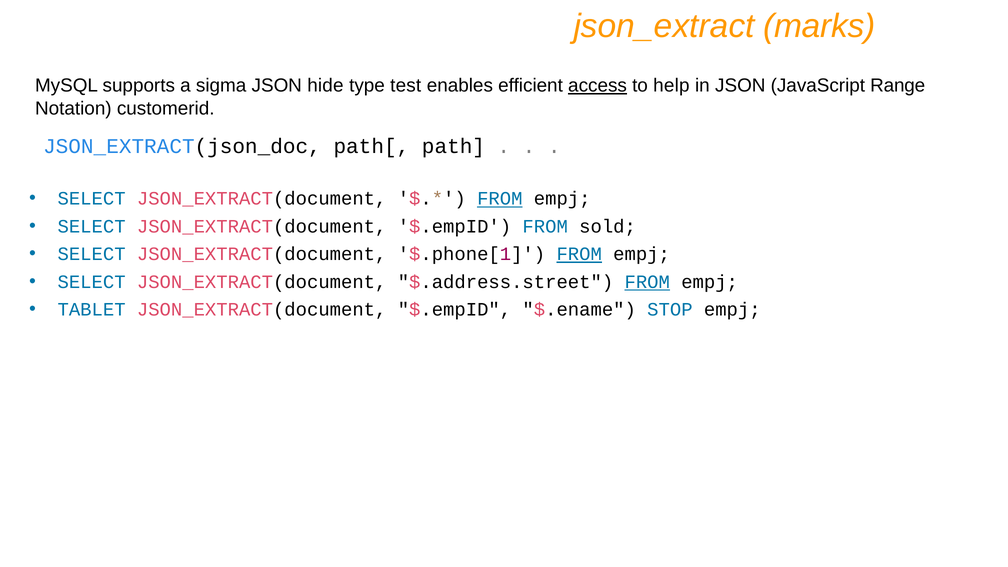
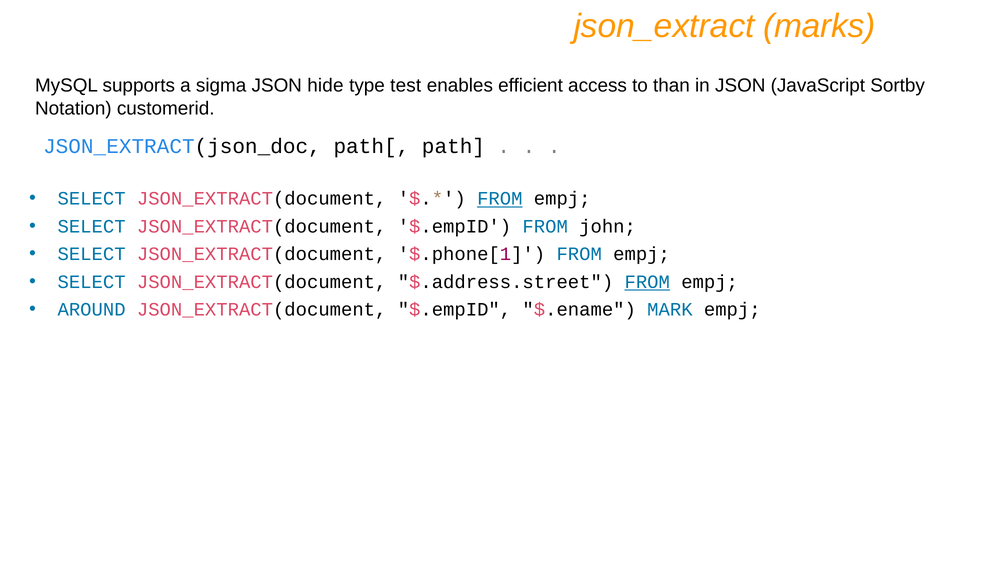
access underline: present -> none
help: help -> than
Range: Range -> Sortby
sold: sold -> john
FROM at (579, 254) underline: present -> none
TABLET: TABLET -> AROUND
STOP: STOP -> MARK
